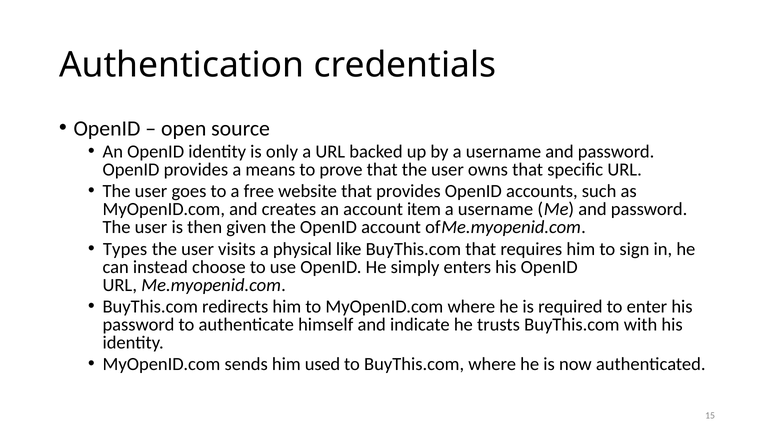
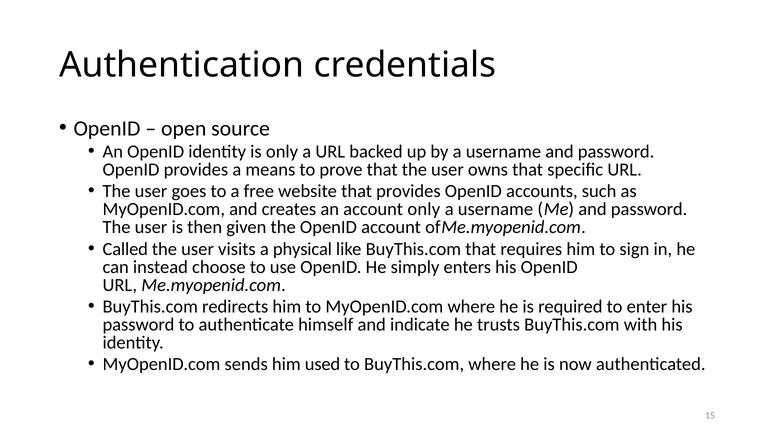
account item: item -> only
Types: Types -> Called
